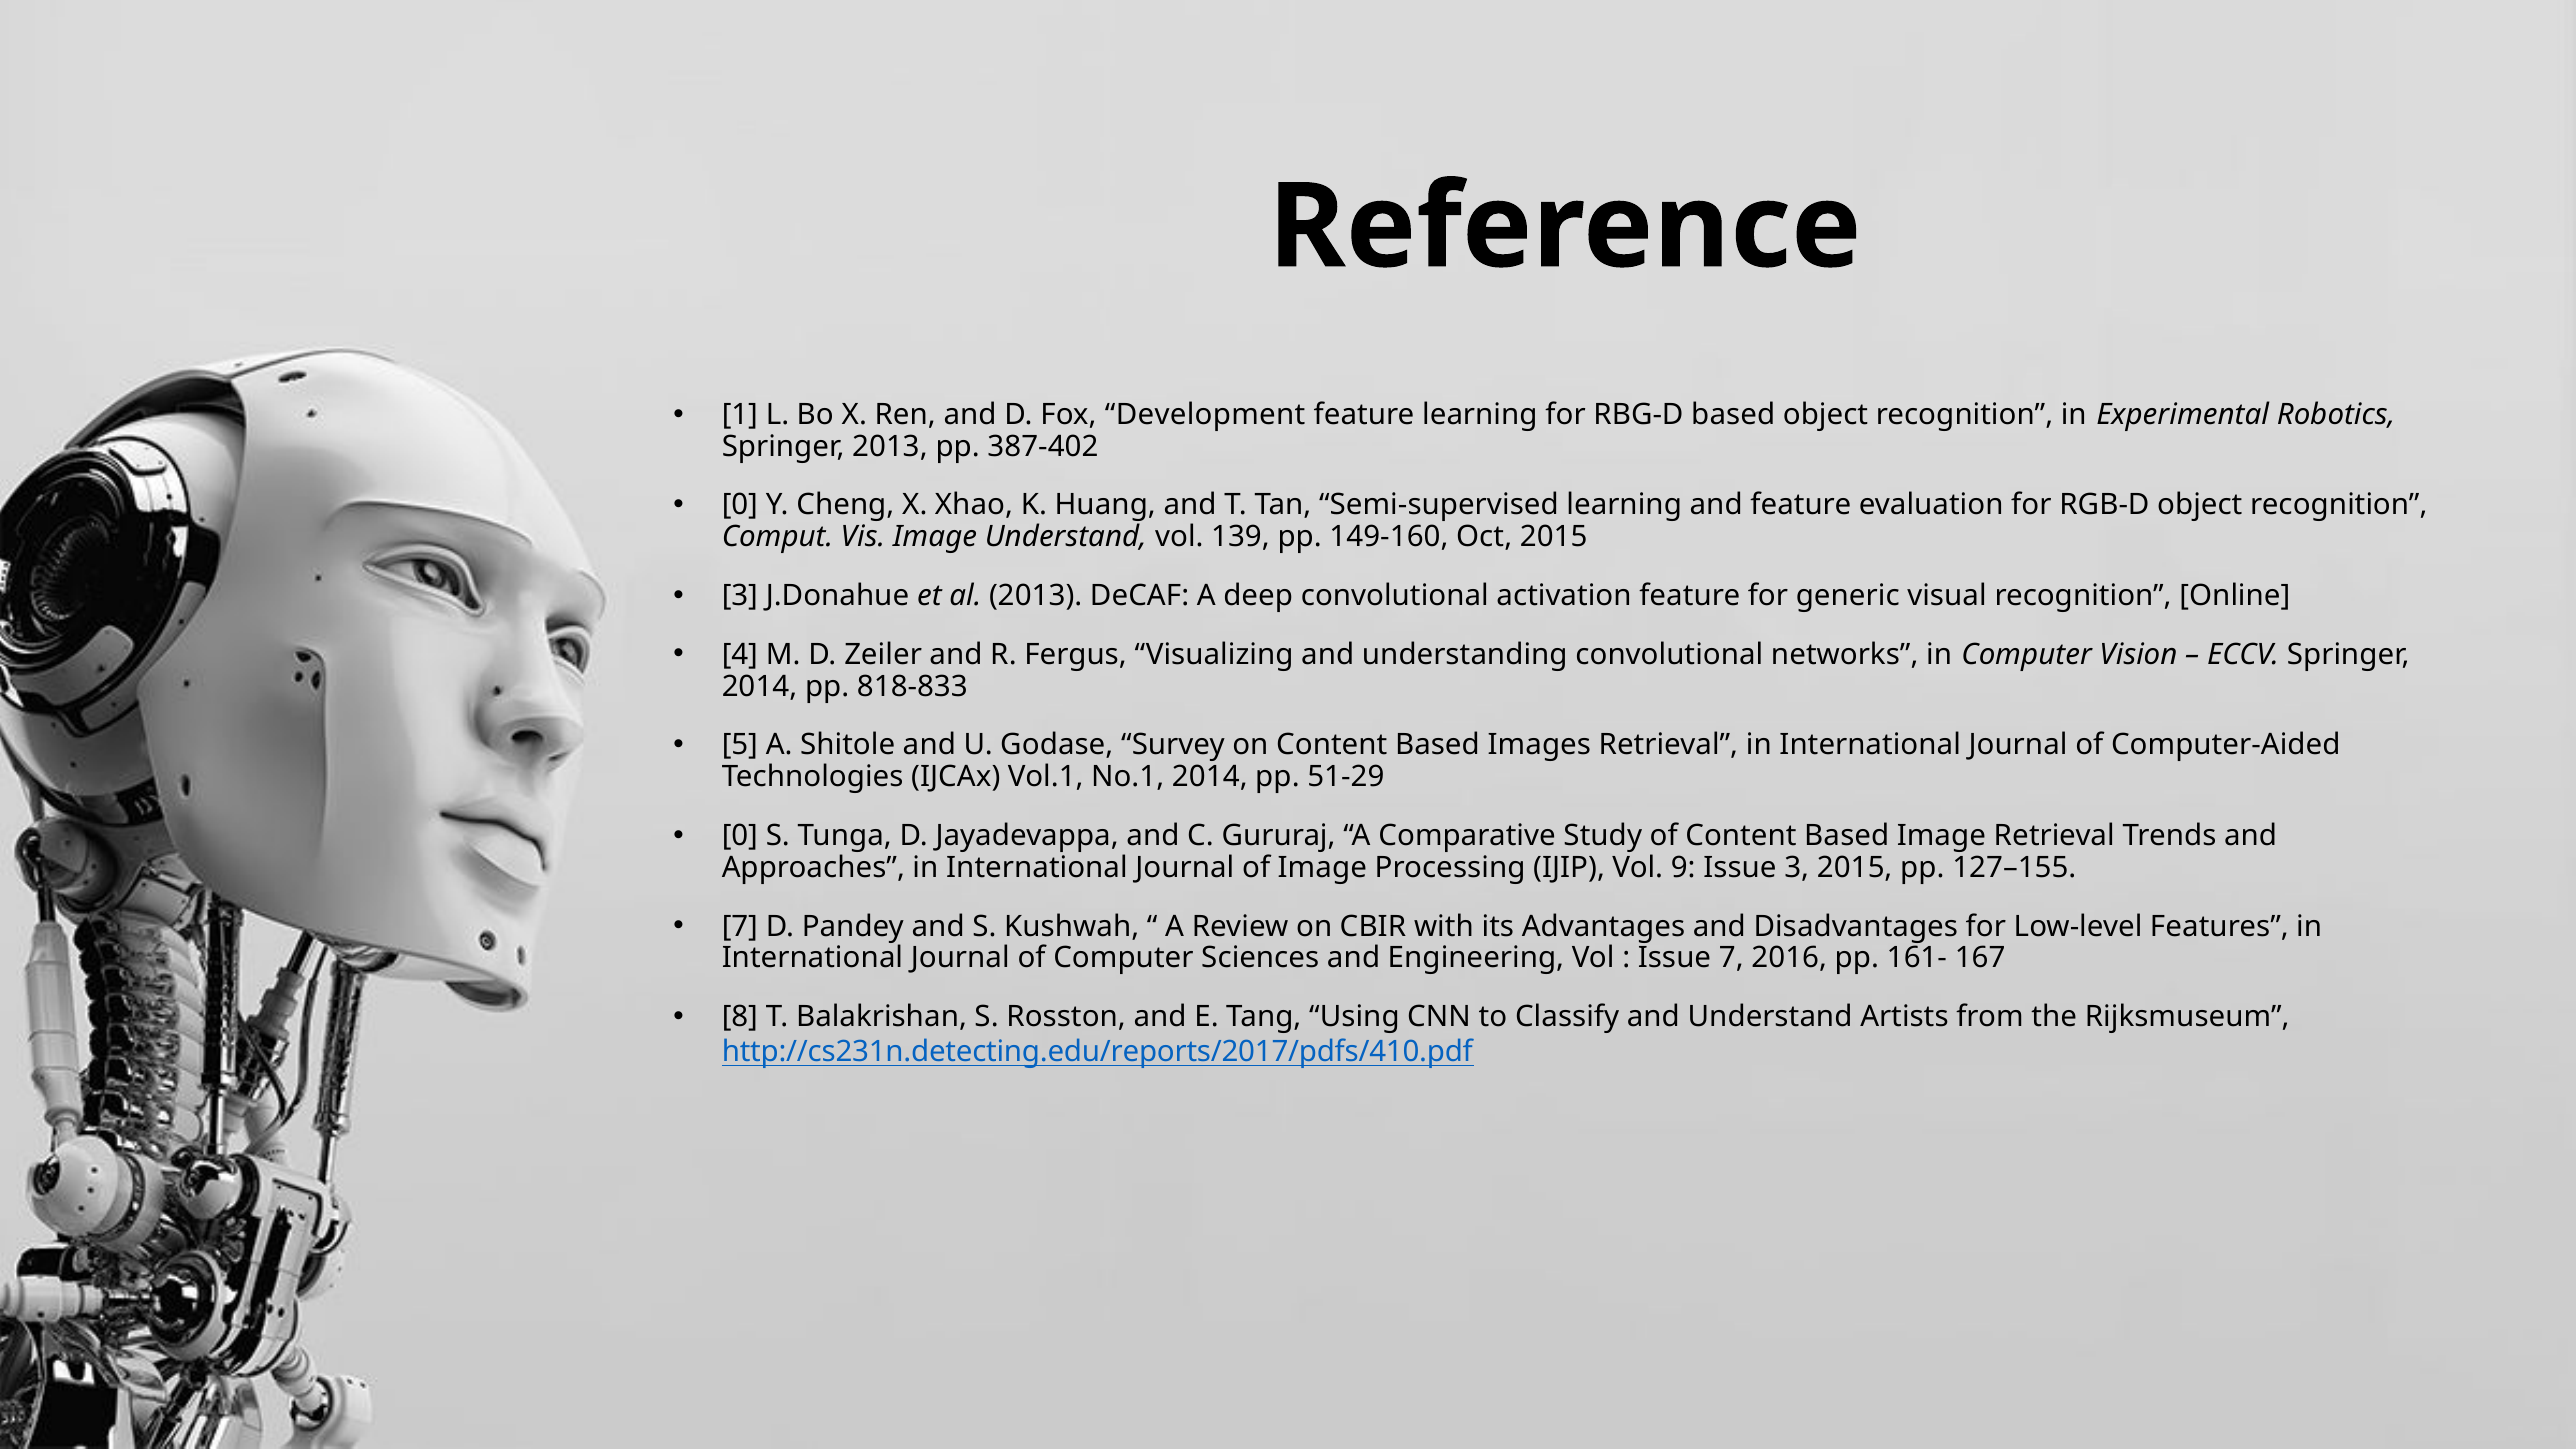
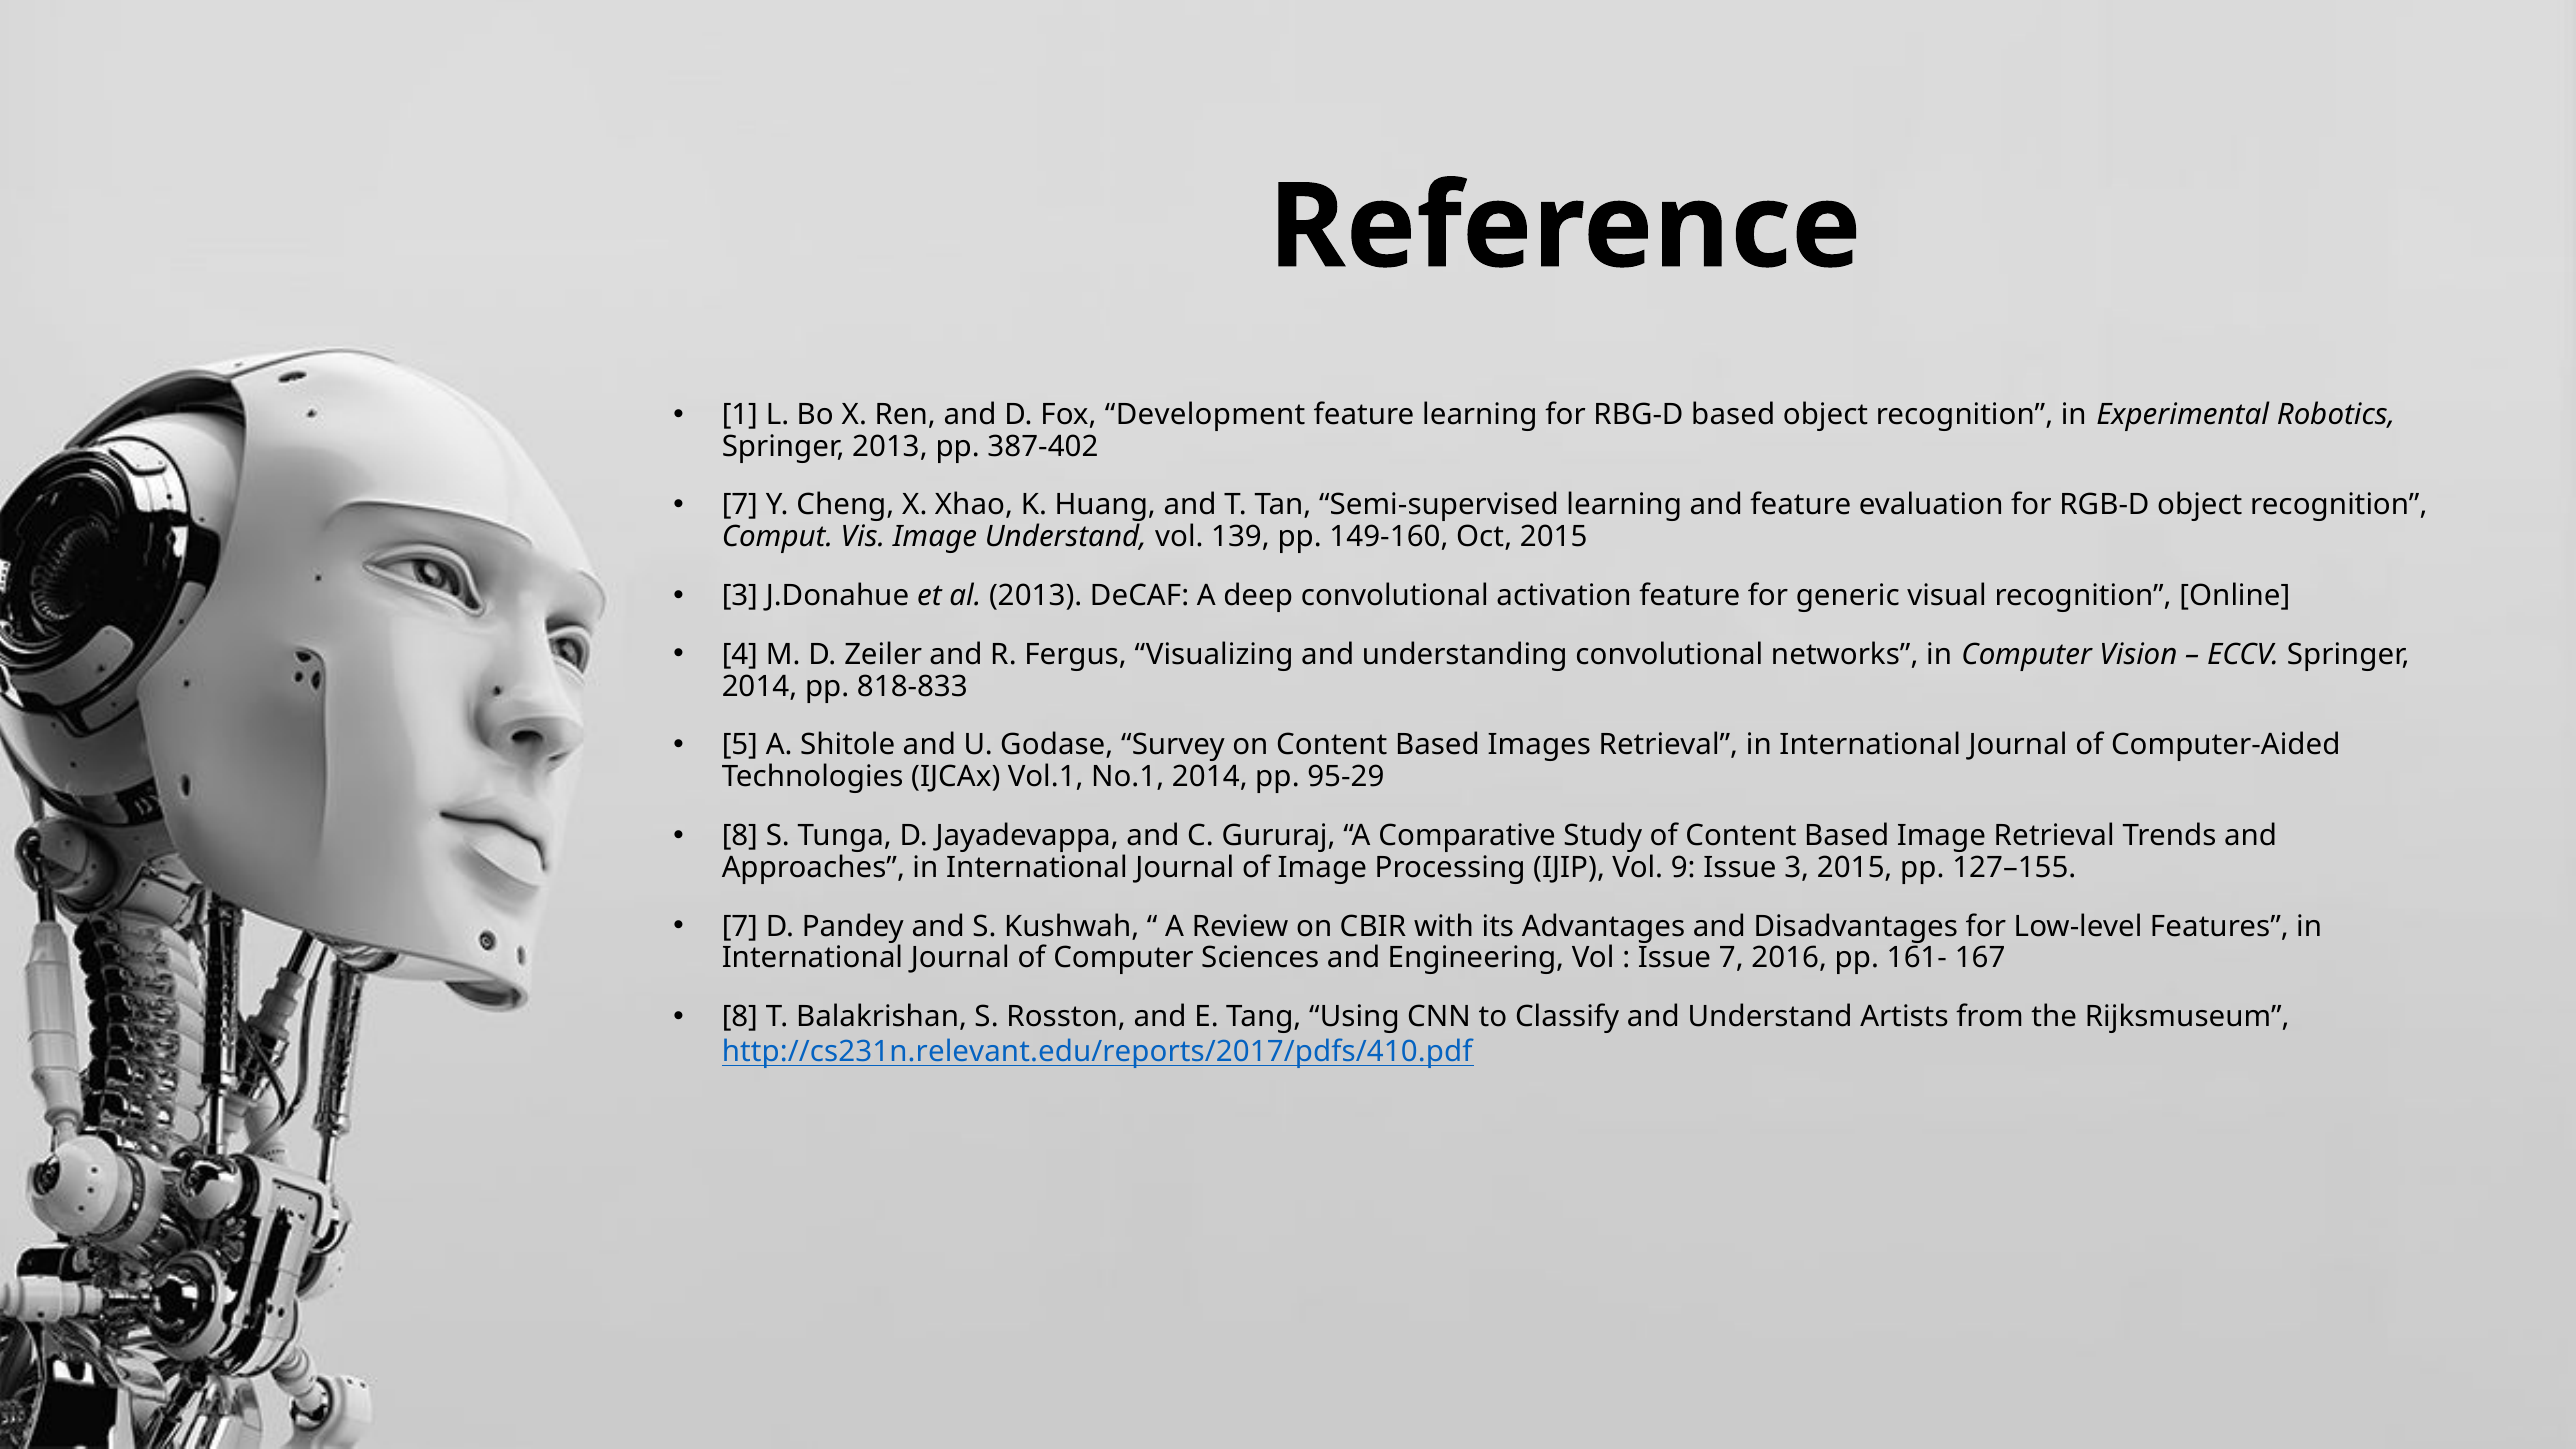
0 at (740, 505): 0 -> 7
51-29: 51-29 -> 95-29
0 at (740, 836): 0 -> 8
http://cs231n.detecting.edu/reports/2017/pdfs/410.pdf: http://cs231n.detecting.edu/reports/2017/pdfs/410.pdf -> http://cs231n.relevant.edu/reports/2017/pdfs/410.pdf
